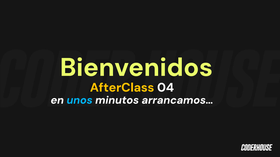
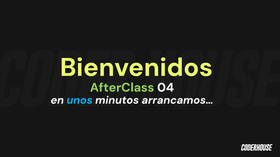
AfterClass colour: yellow -> light green
